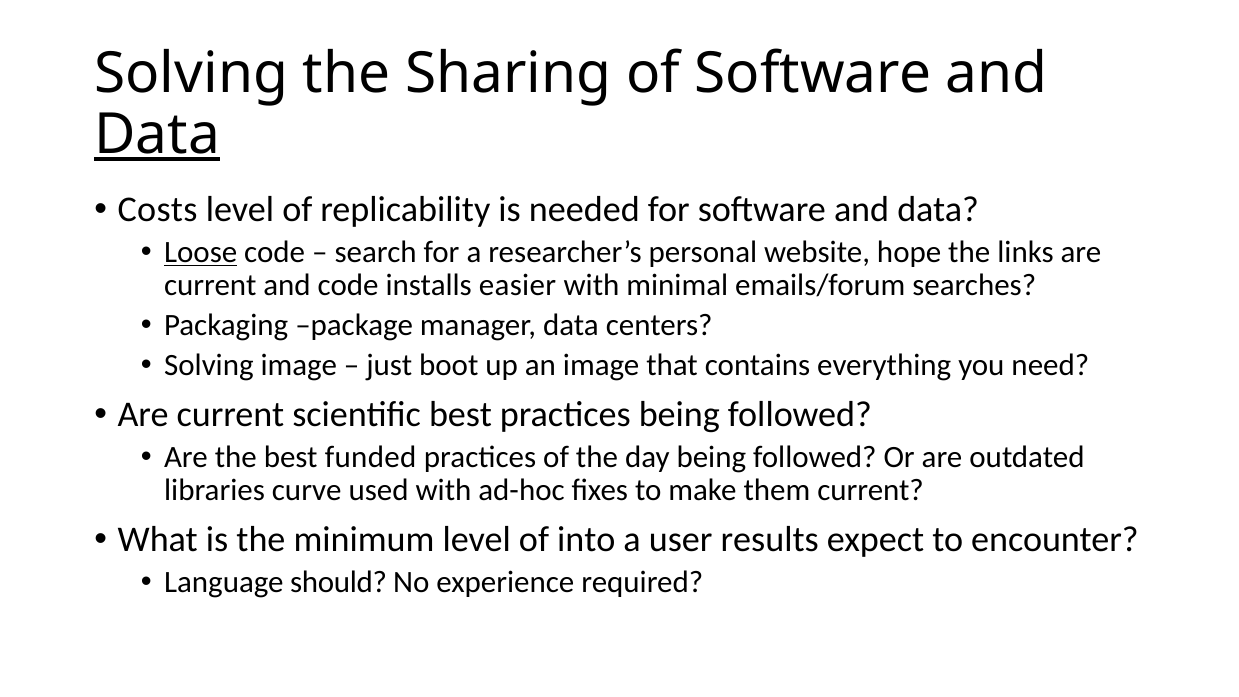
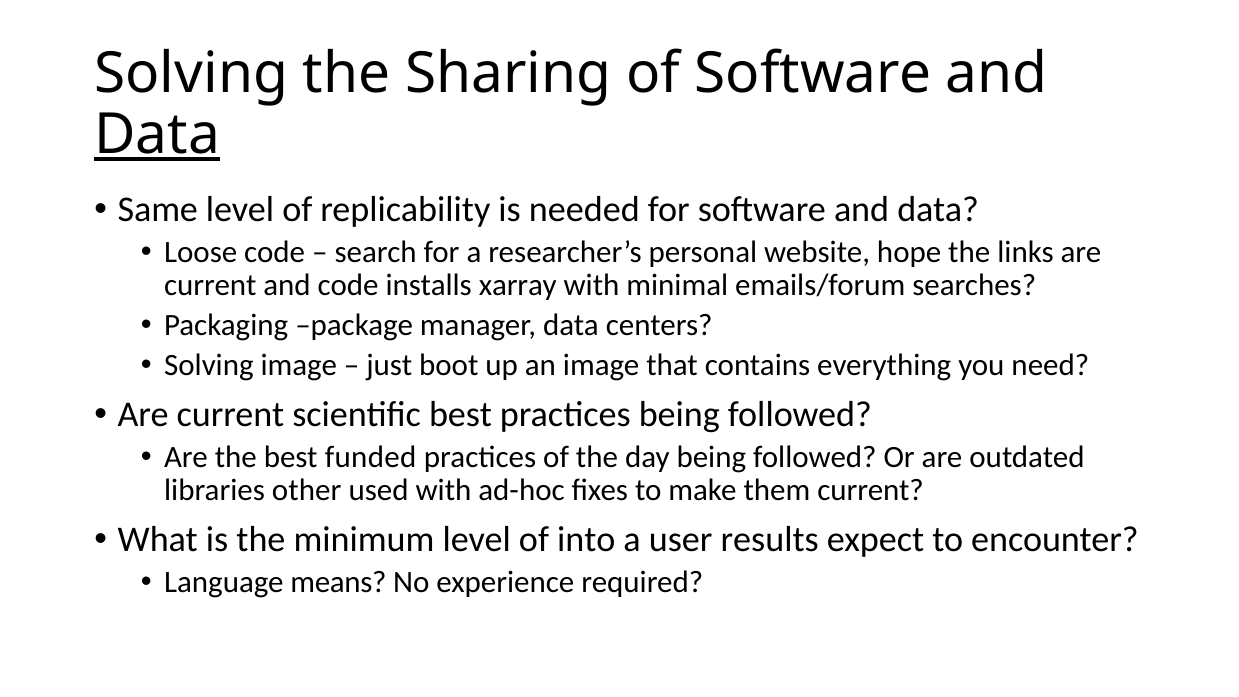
Costs: Costs -> Same
Loose underline: present -> none
easier: easier -> xarray
curve: curve -> other
should: should -> means
